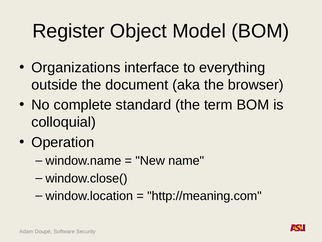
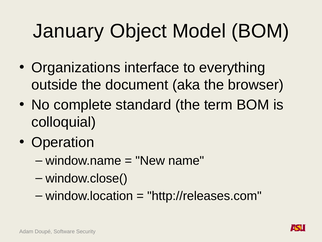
Register: Register -> January
http://meaning.com: http://meaning.com -> http://releases.com
